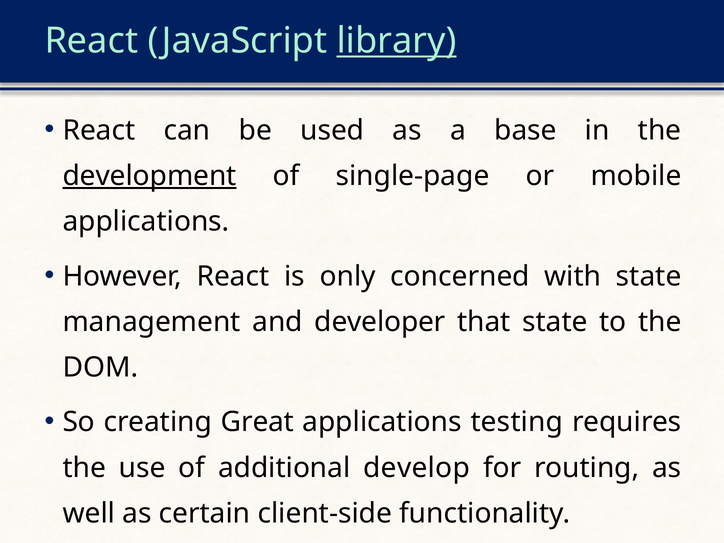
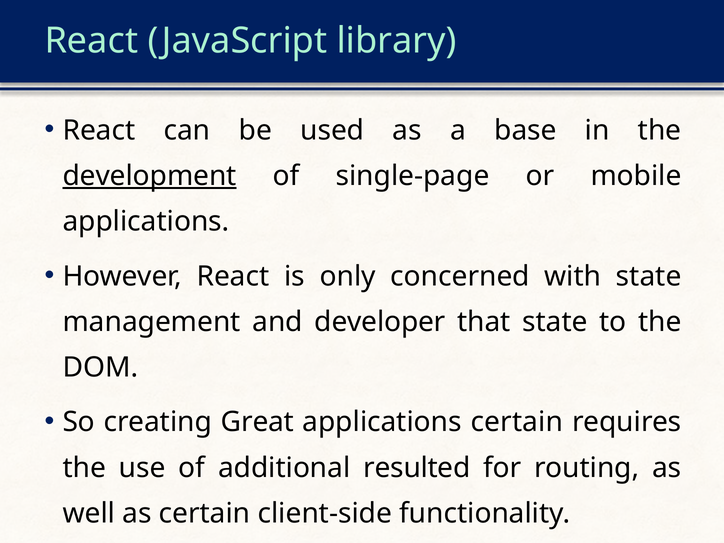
library underline: present -> none
applications testing: testing -> certain
develop: develop -> resulted
